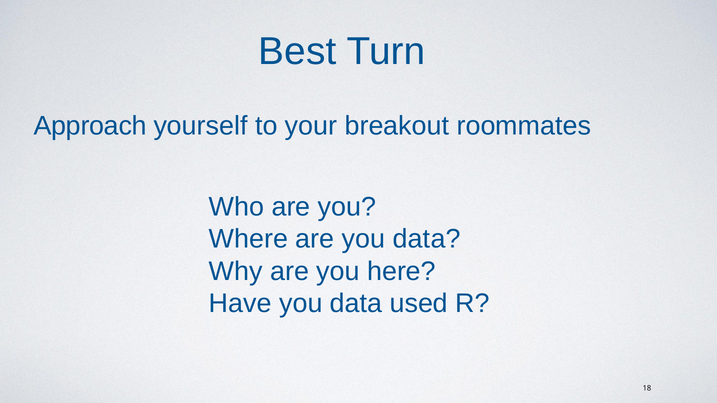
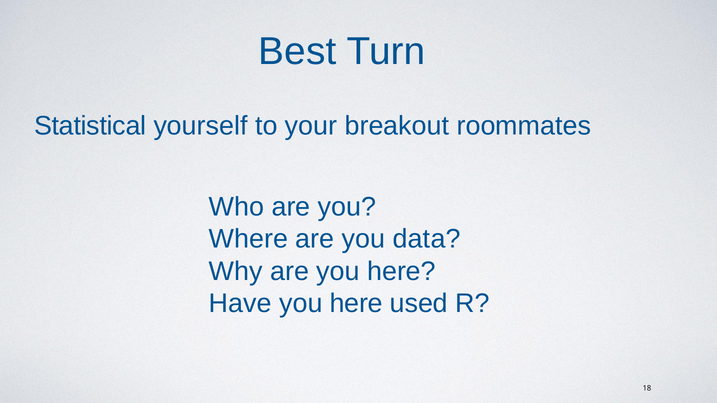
Approach: Approach -> Statistical
Have you data: data -> here
